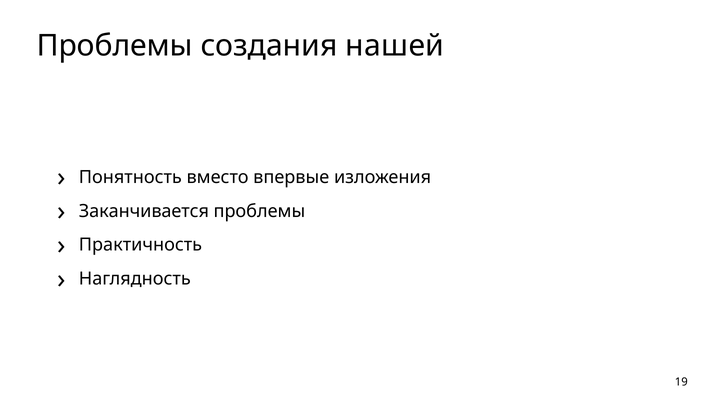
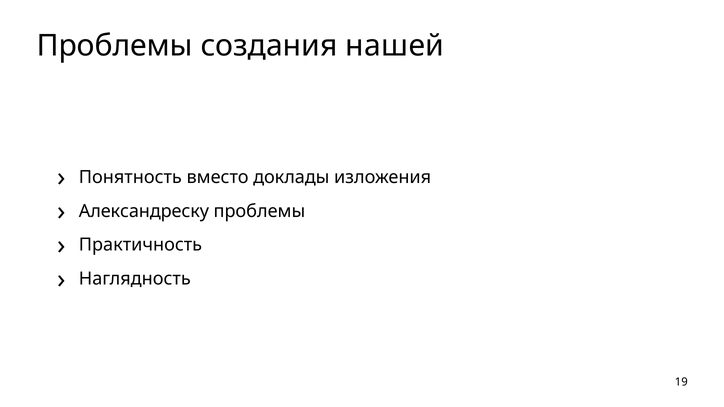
впервые: впервые -> доклады
Заканчивается: Заканчивается -> Александреску
